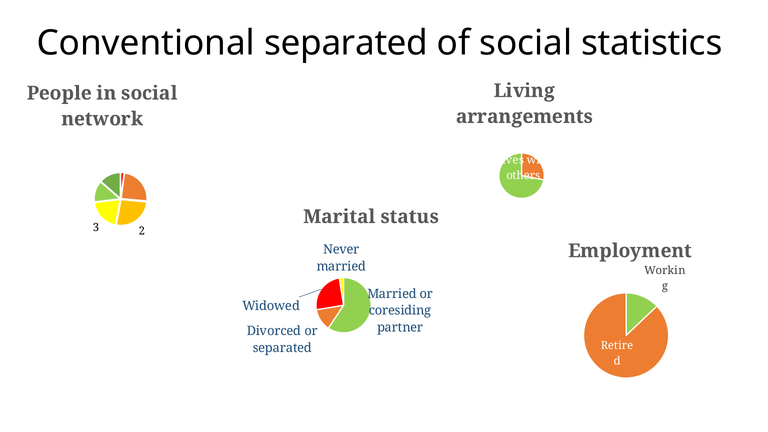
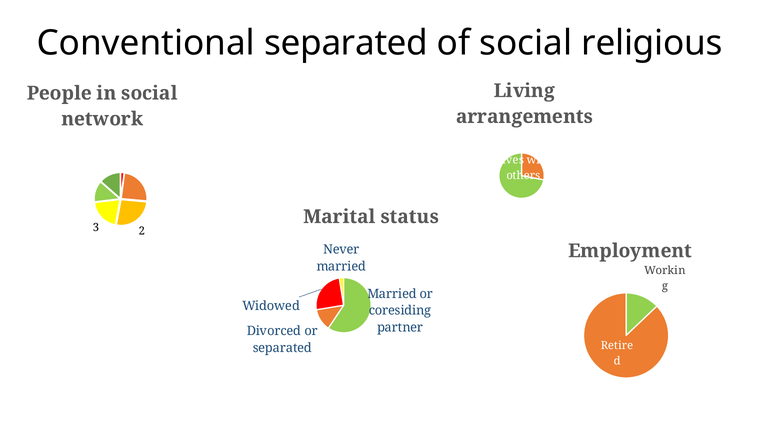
statistics: statistics -> religious
